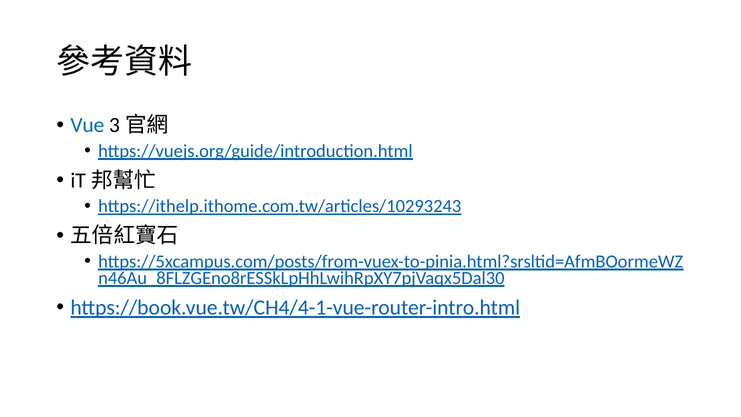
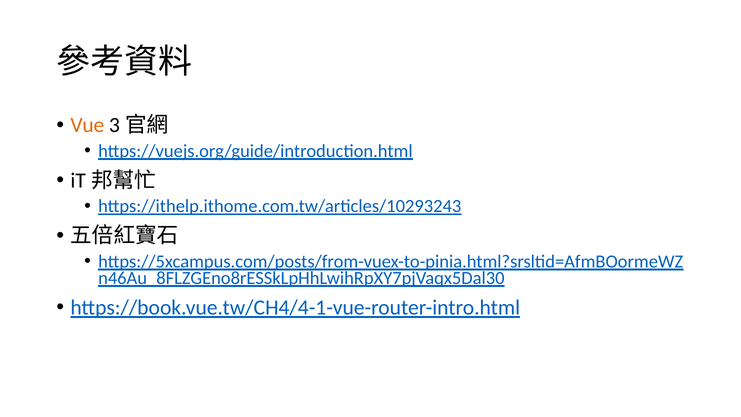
Vue colour: blue -> orange
